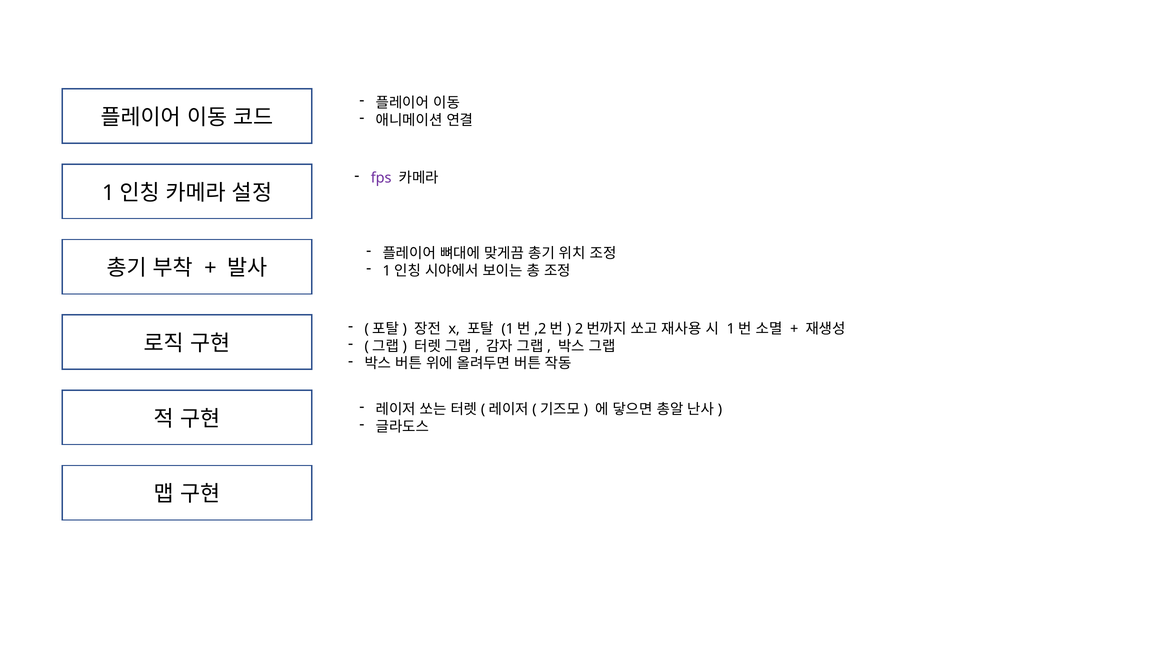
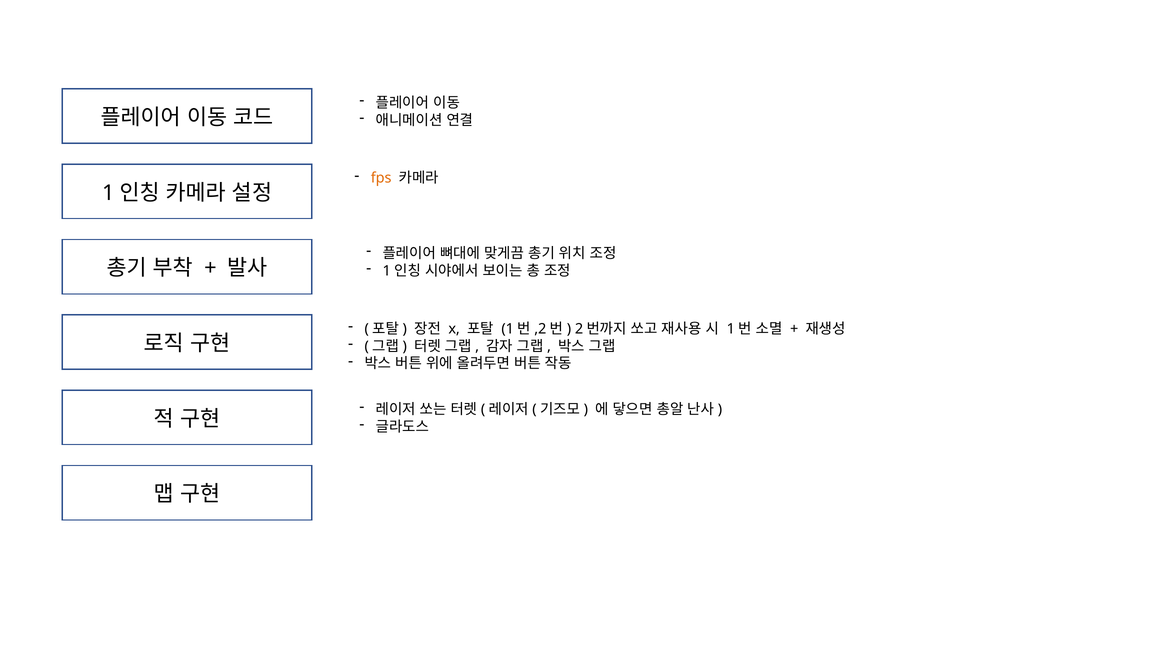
fps colour: purple -> orange
